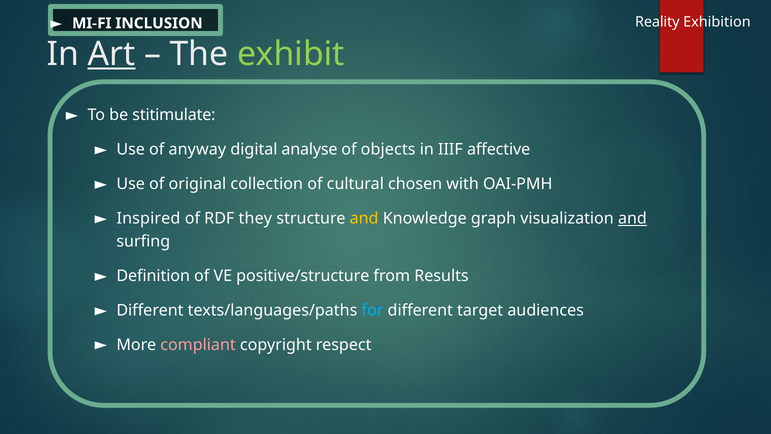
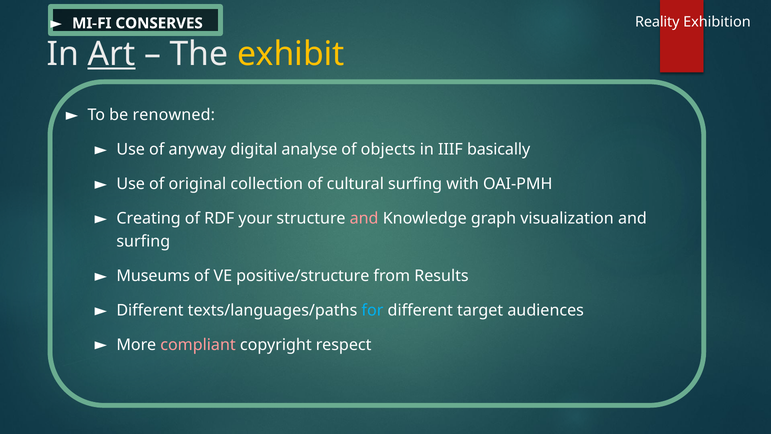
INCLUSION: INCLUSION -> CONSERVES
exhibit colour: light green -> yellow
stitimulate: stitimulate -> renowned
affective: affective -> basically
cultural chosen: chosen -> surfing
Inspired: Inspired -> Creating
they: they -> your
and at (364, 218) colour: yellow -> pink
and at (632, 218) underline: present -> none
Definition: Definition -> Museums
